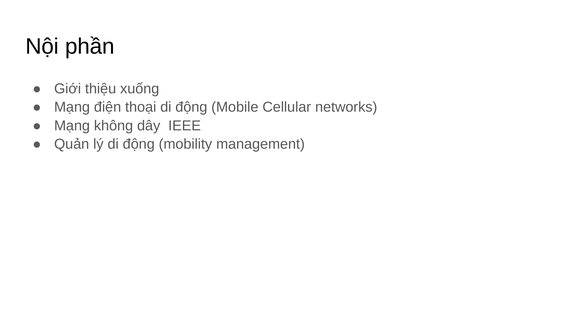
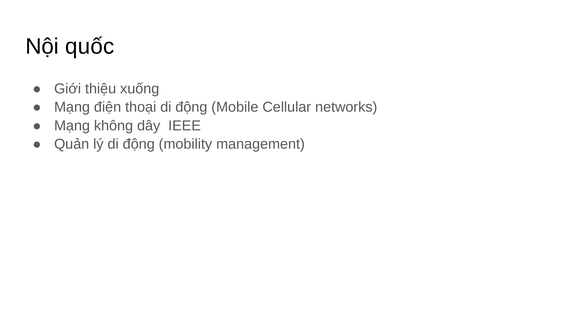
phần: phần -> quốc
